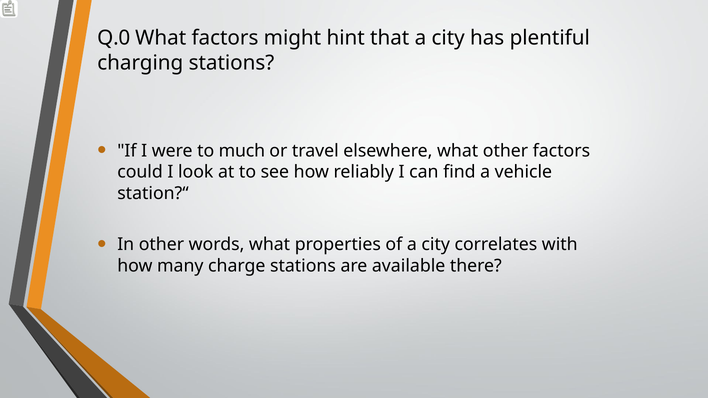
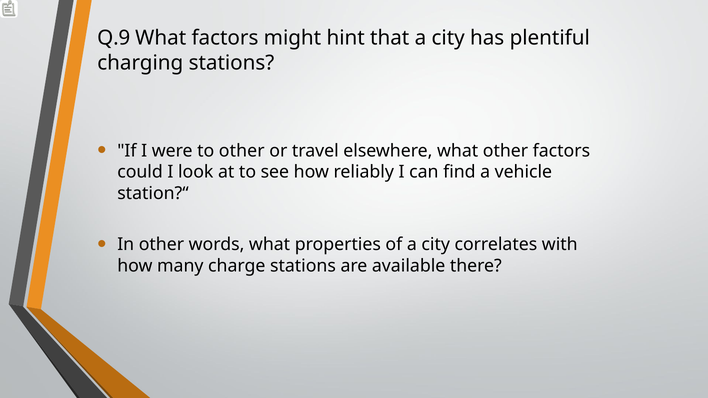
Q.0: Q.0 -> Q.9
to much: much -> other
